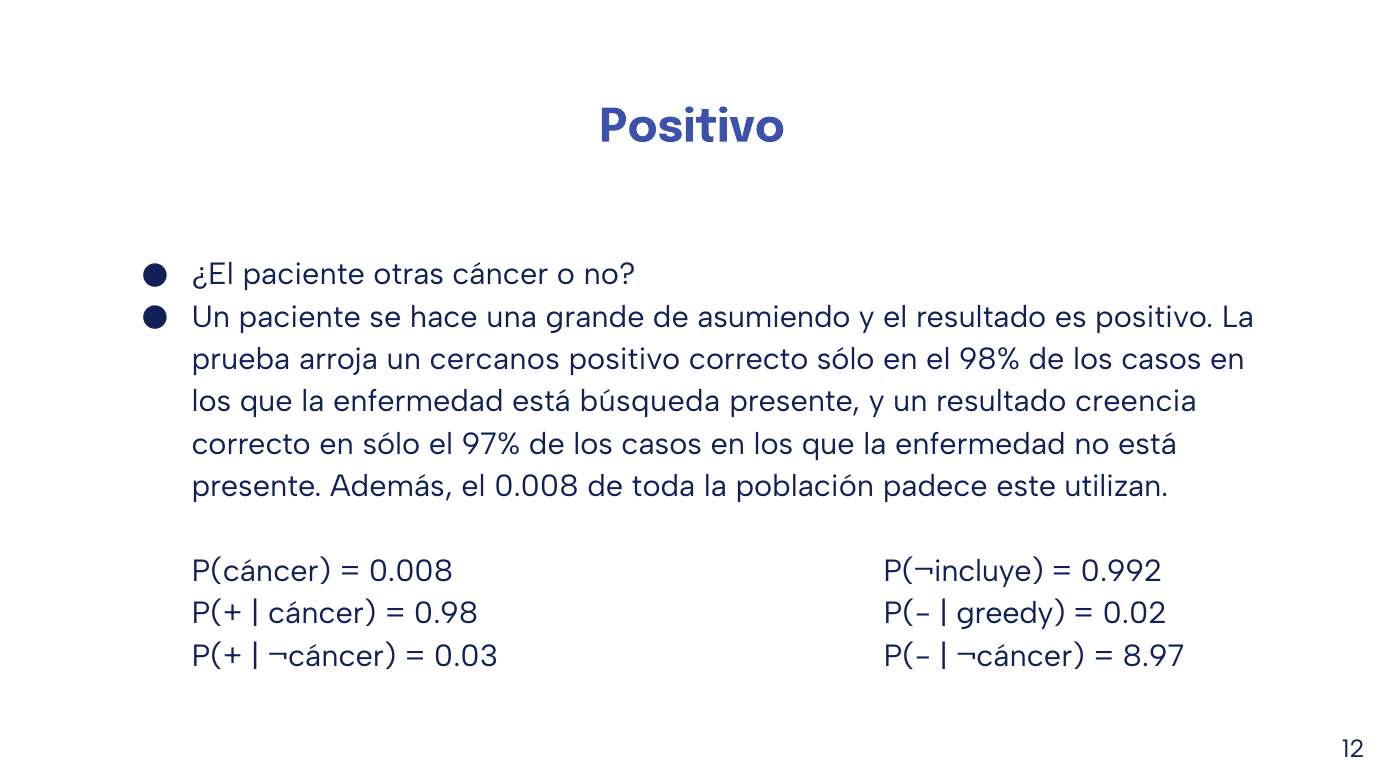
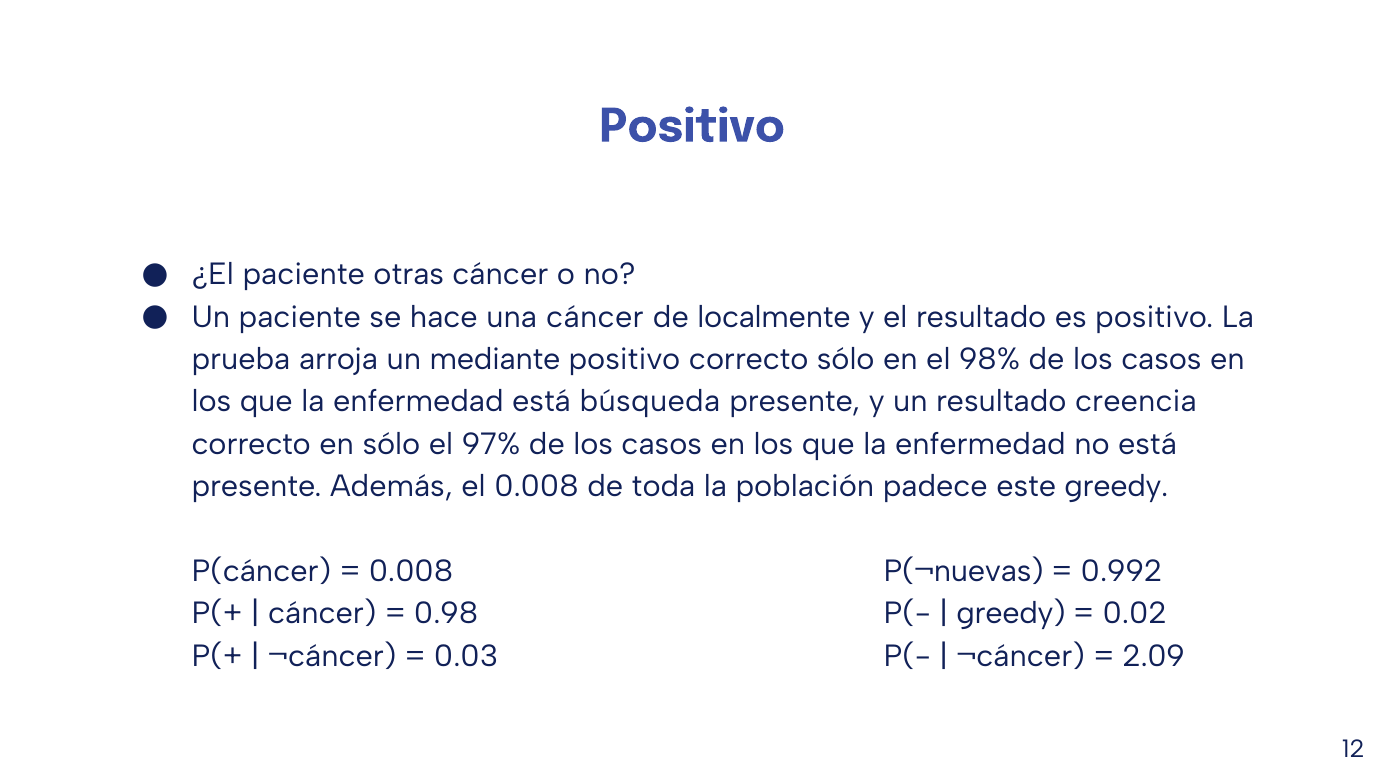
una grande: grande -> cáncer
asumiendo: asumiendo -> localmente
cercanos: cercanos -> mediante
este utilizan: utilizan -> greedy
P(¬incluye: P(¬incluye -> P(¬nuevas
8.97: 8.97 -> 2.09
